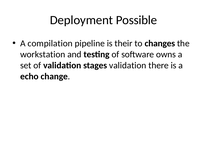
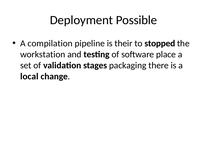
changes: changes -> stopped
owns: owns -> place
stages validation: validation -> packaging
echo: echo -> local
